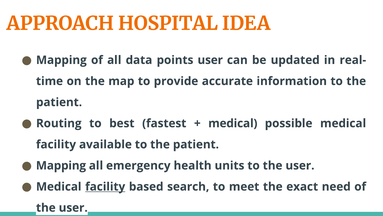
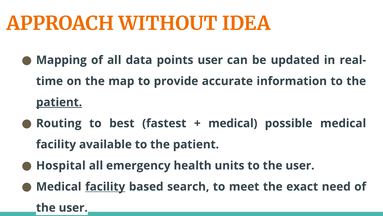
HOSPITAL: HOSPITAL -> WITHOUT
patient at (59, 102) underline: none -> present
Mapping at (61, 165): Mapping -> Hospital
